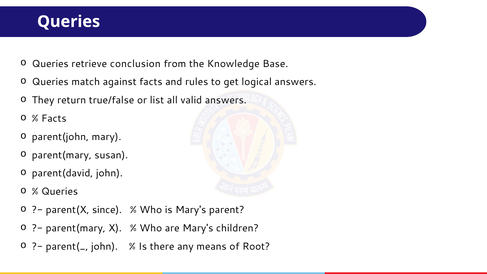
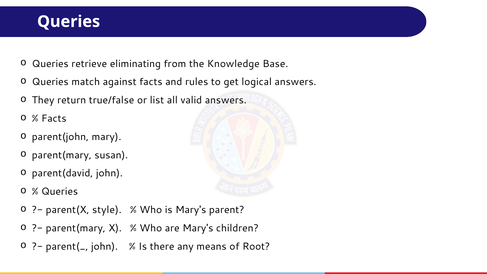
conclusion: conclusion -> eliminating
since: since -> style
